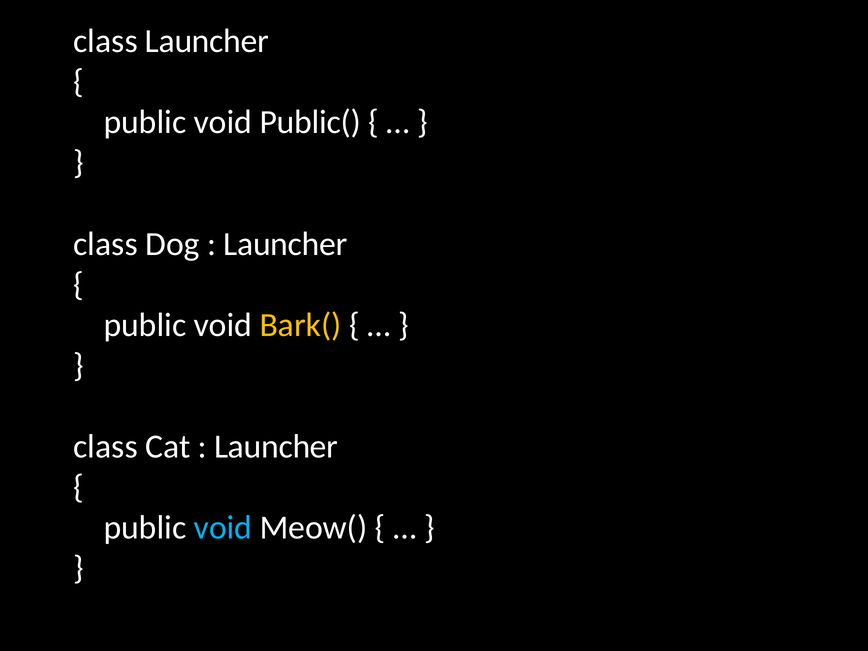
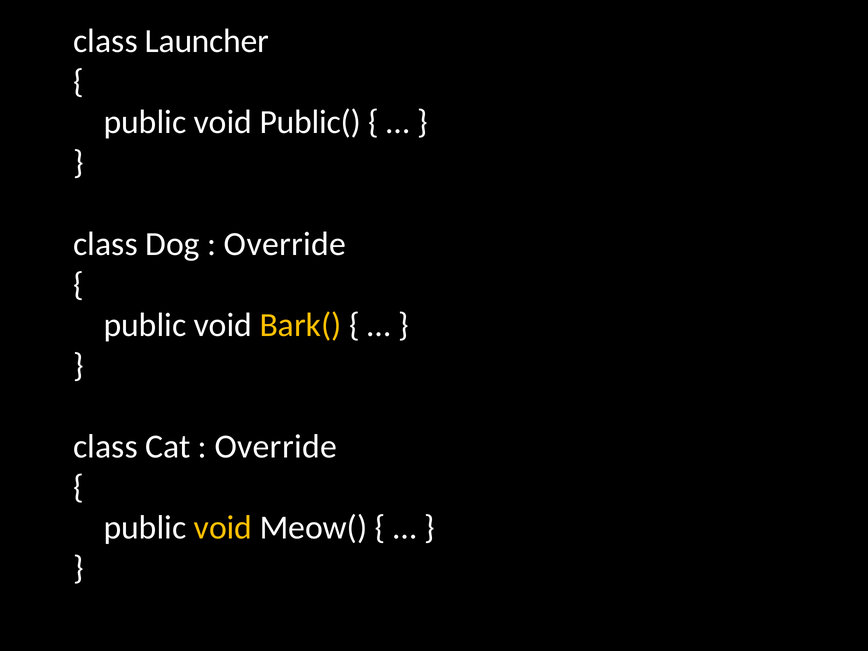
Launcher at (285, 244): Launcher -> Override
Launcher at (276, 447): Launcher -> Override
void at (223, 528) colour: light blue -> yellow
